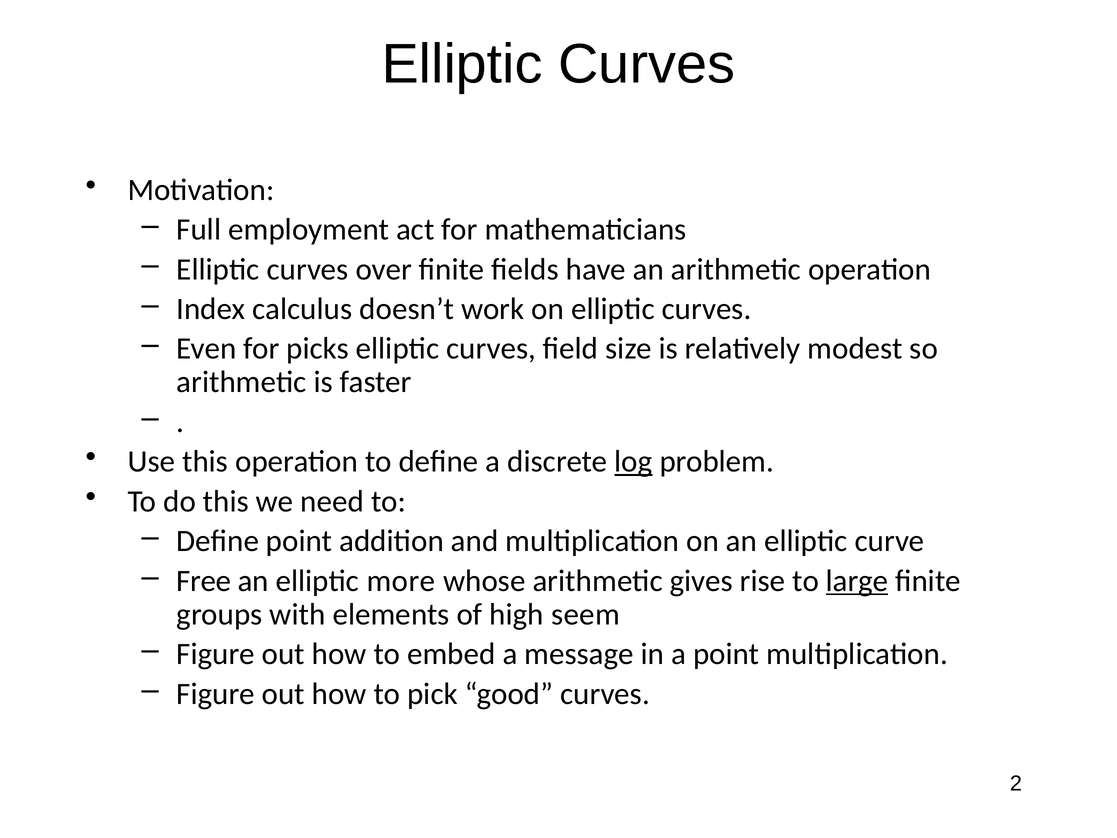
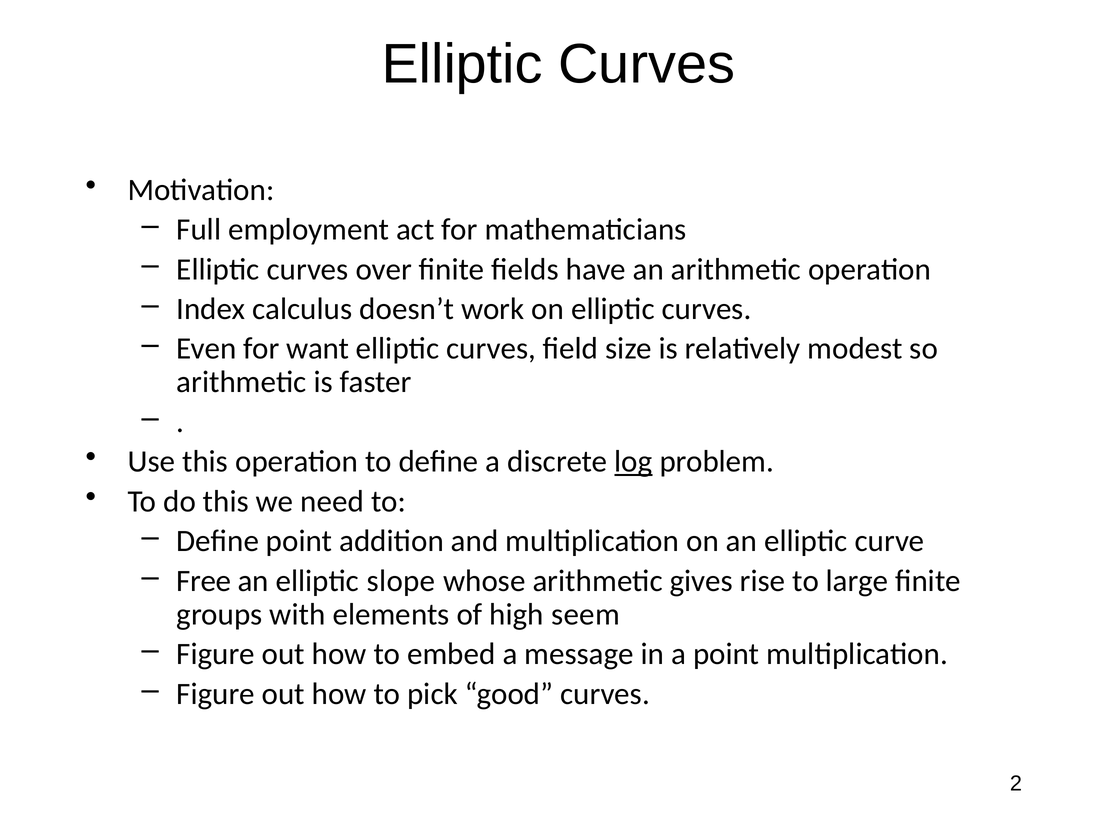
picks: picks -> want
more: more -> slope
large underline: present -> none
